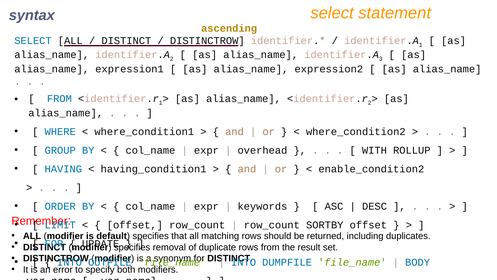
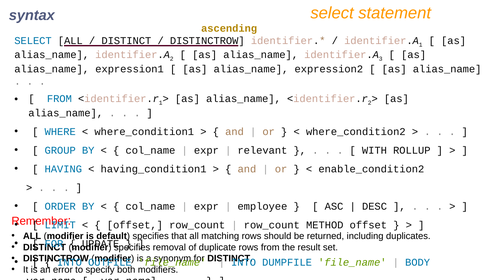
overhead: overhead -> relevant
keywords: keywords -> employee
SORTBY: SORTBY -> METHOD
